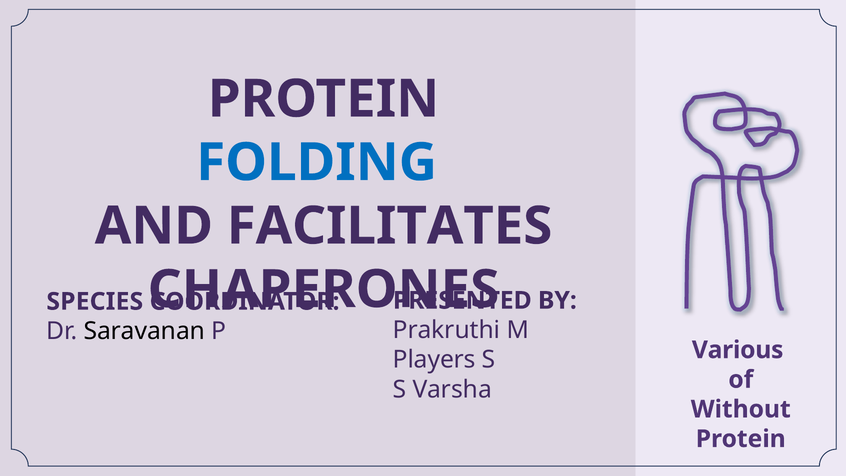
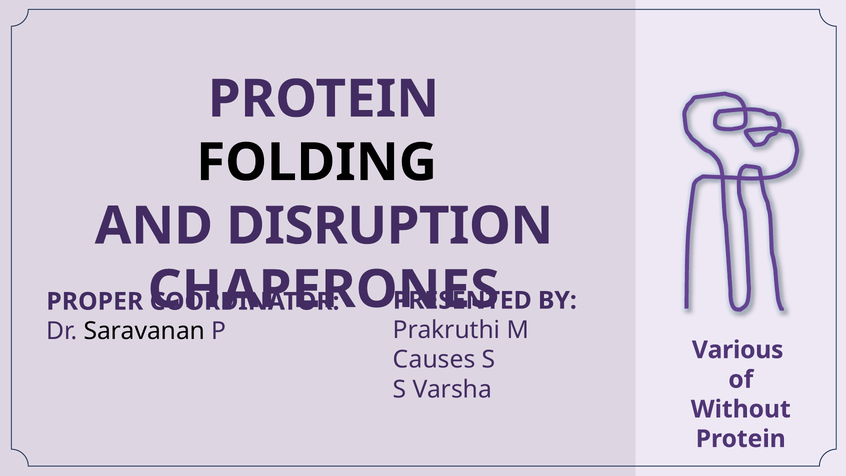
FOLDING colour: blue -> black
FACILITATES: FACILITATES -> DISRUPTION
SPECIES: SPECIES -> PROPER
Players: Players -> Causes
